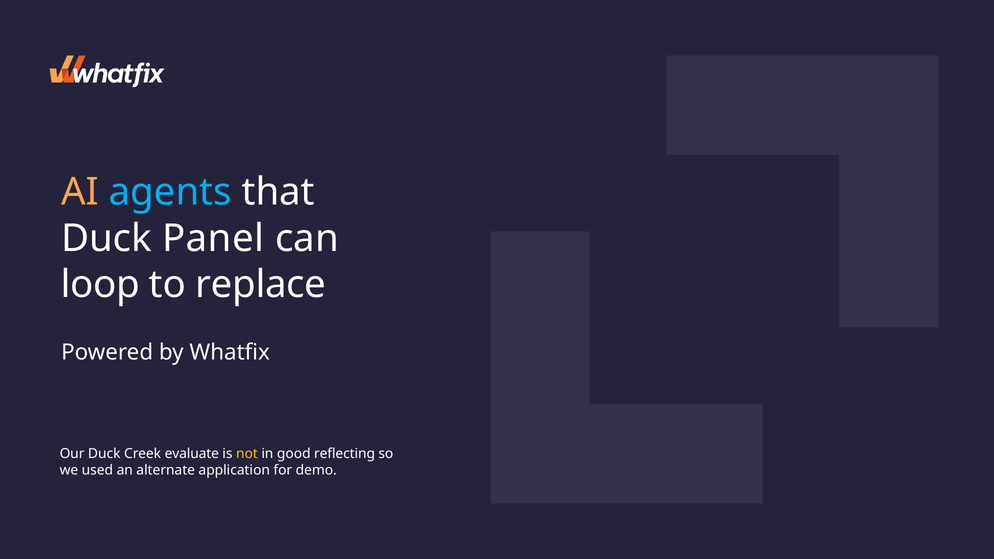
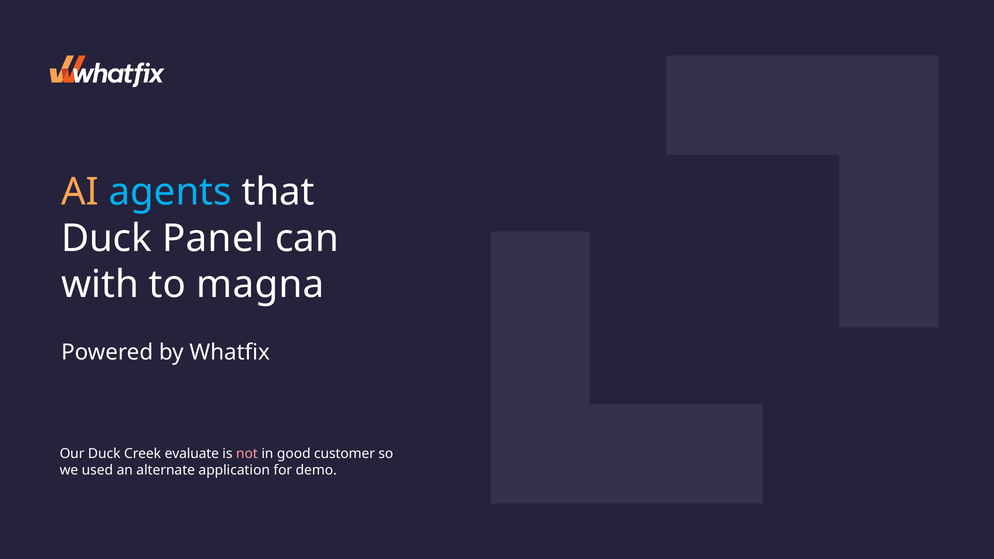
loop: loop -> with
replace: replace -> magna
not colour: yellow -> pink
reflecting: reflecting -> customer
